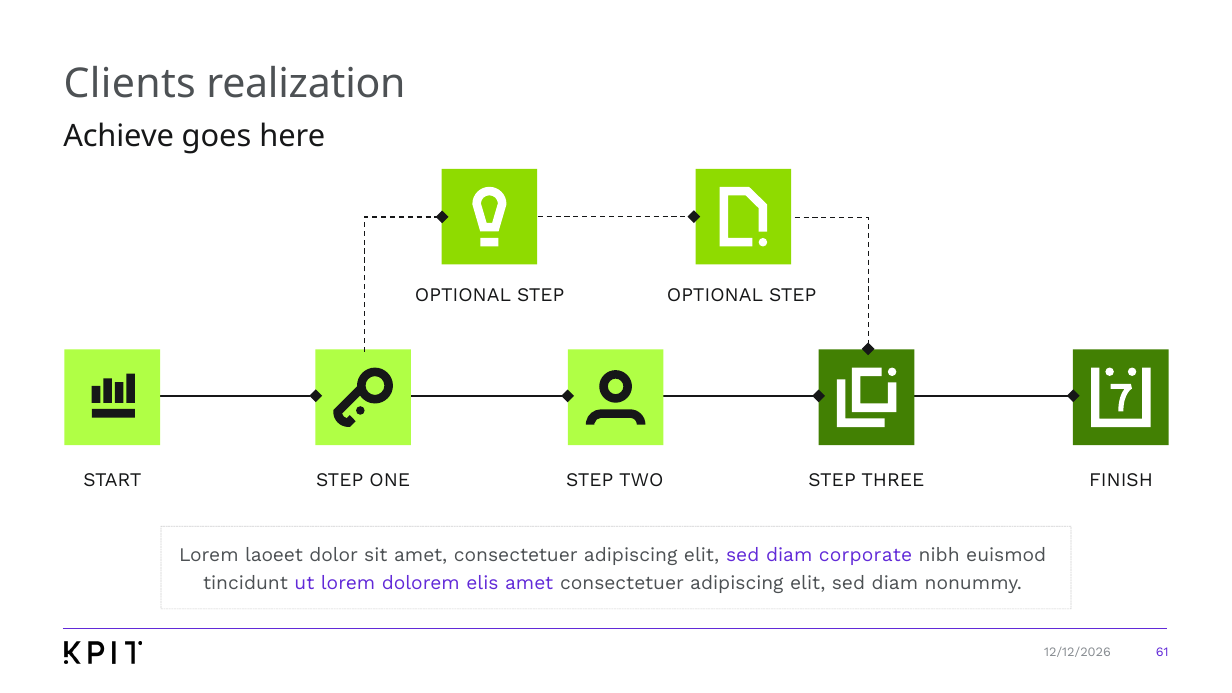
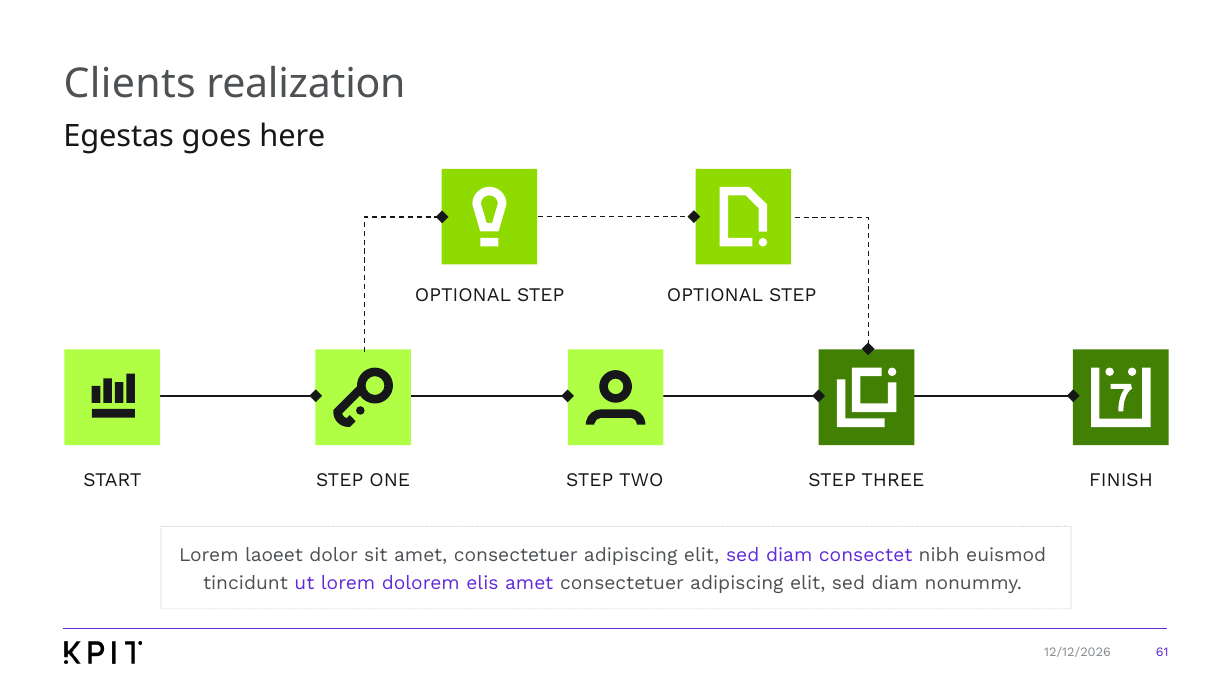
Achieve: Achieve -> Egestas
corporate: corporate -> consectet
